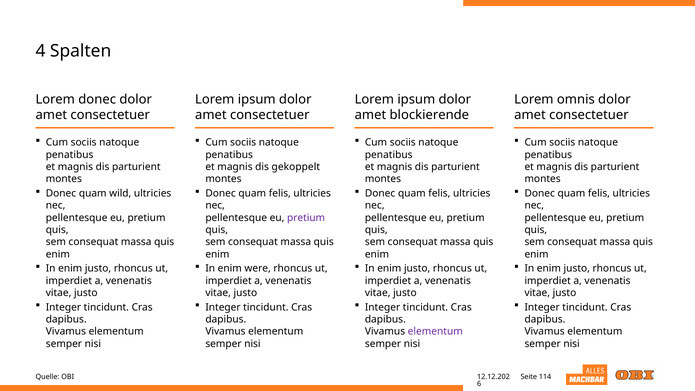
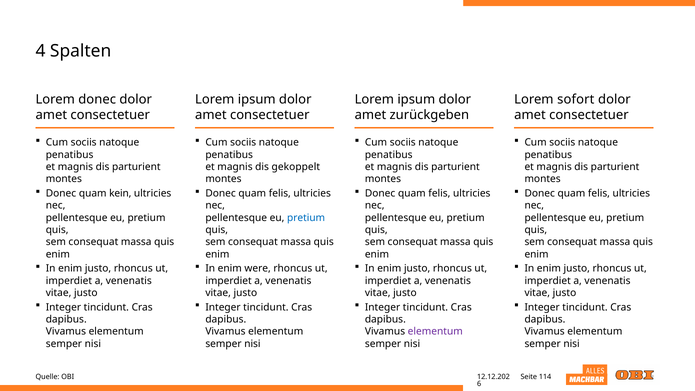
omnis: omnis -> sofort
blockierende: blockierende -> zurückgeben
wild: wild -> kein
pretium at (306, 218) colour: purple -> blue
